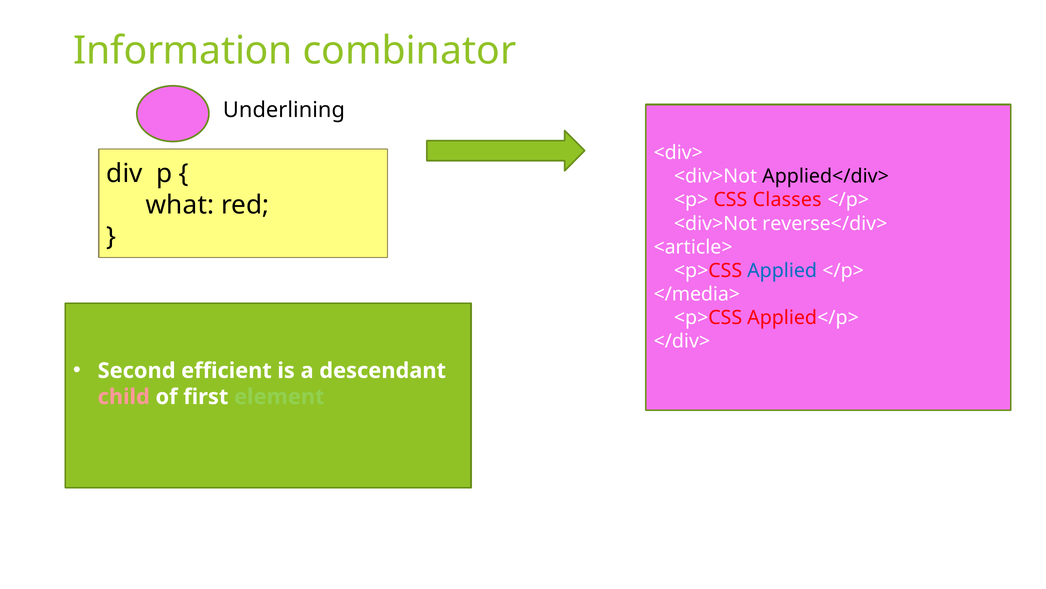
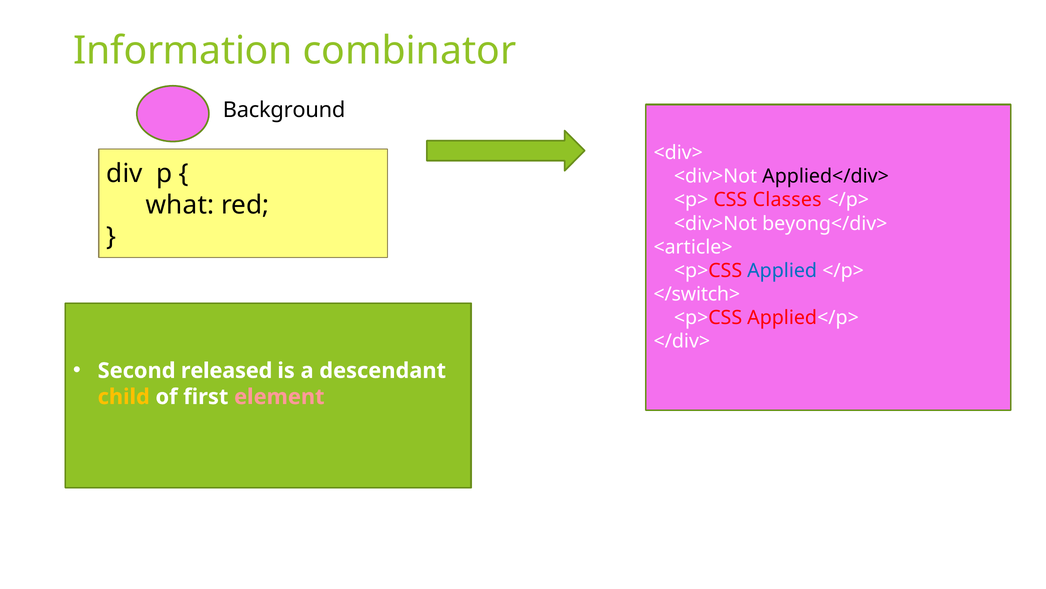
Underlining: Underlining -> Background
reverse</div>: reverse</div> -> beyong</div>
</media>: </media> -> </switch>
efficient: efficient -> released
child colour: pink -> yellow
element colour: light green -> pink
